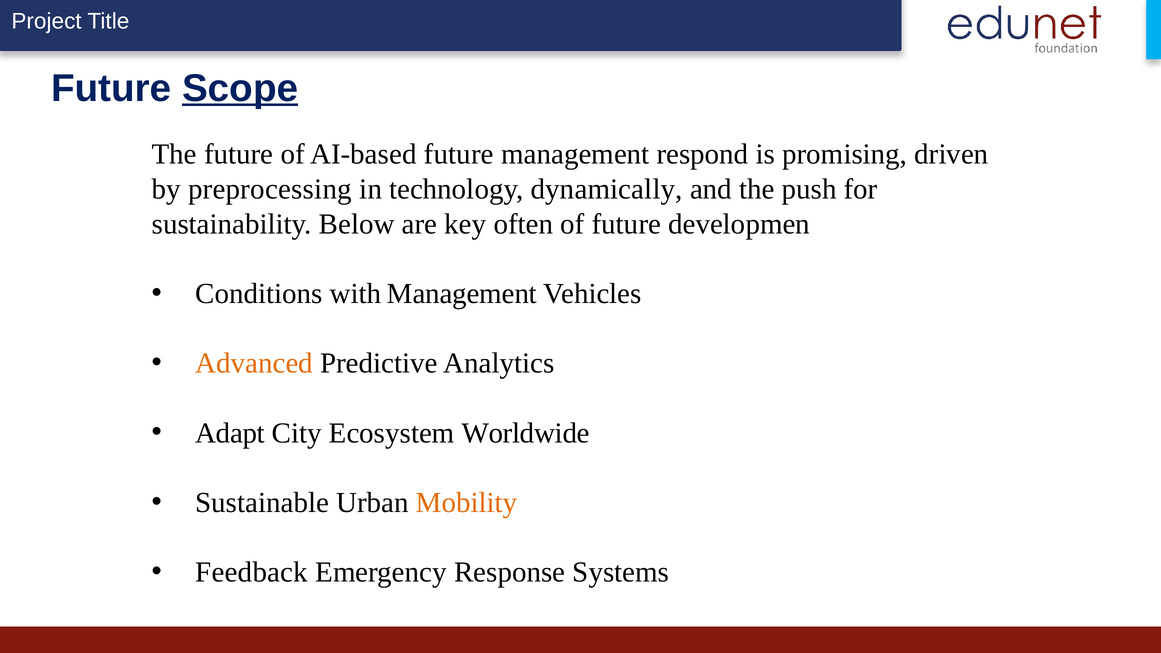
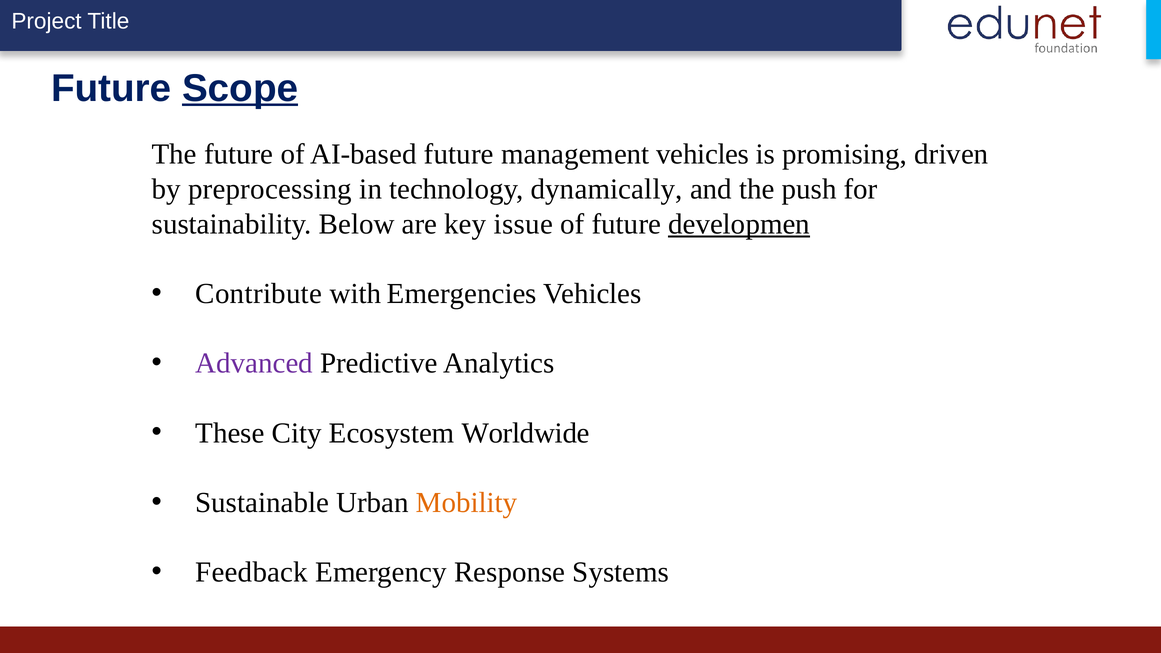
management respond: respond -> vehicles
often: often -> issue
developmen underline: none -> present
Conditions: Conditions -> Contribute
with Management: Management -> Emergencies
Advanced colour: orange -> purple
Adapt: Adapt -> These
